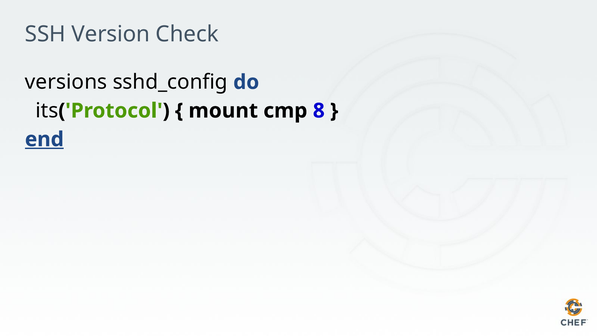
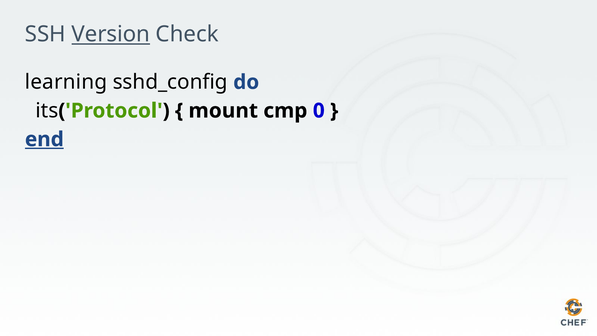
Version underline: none -> present
versions: versions -> learning
8: 8 -> 0
